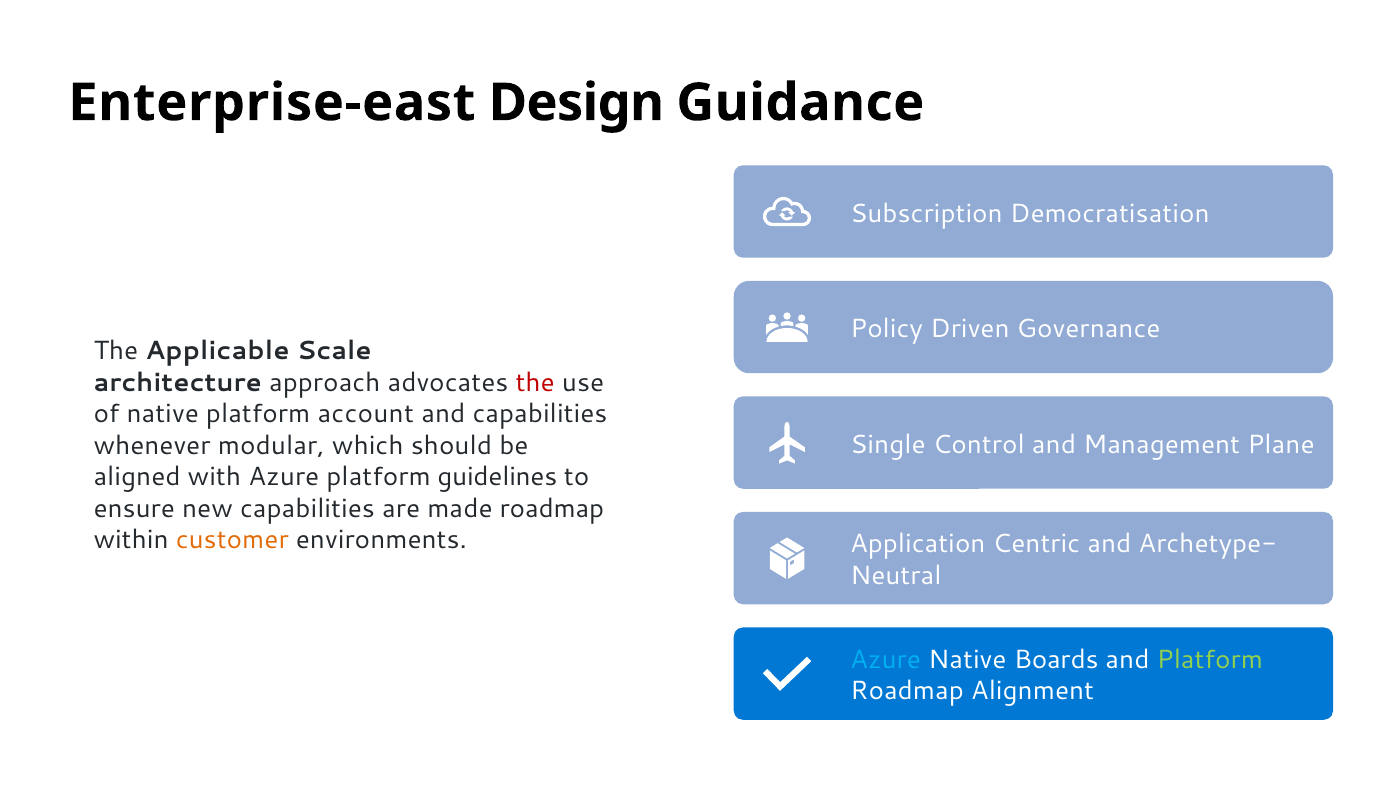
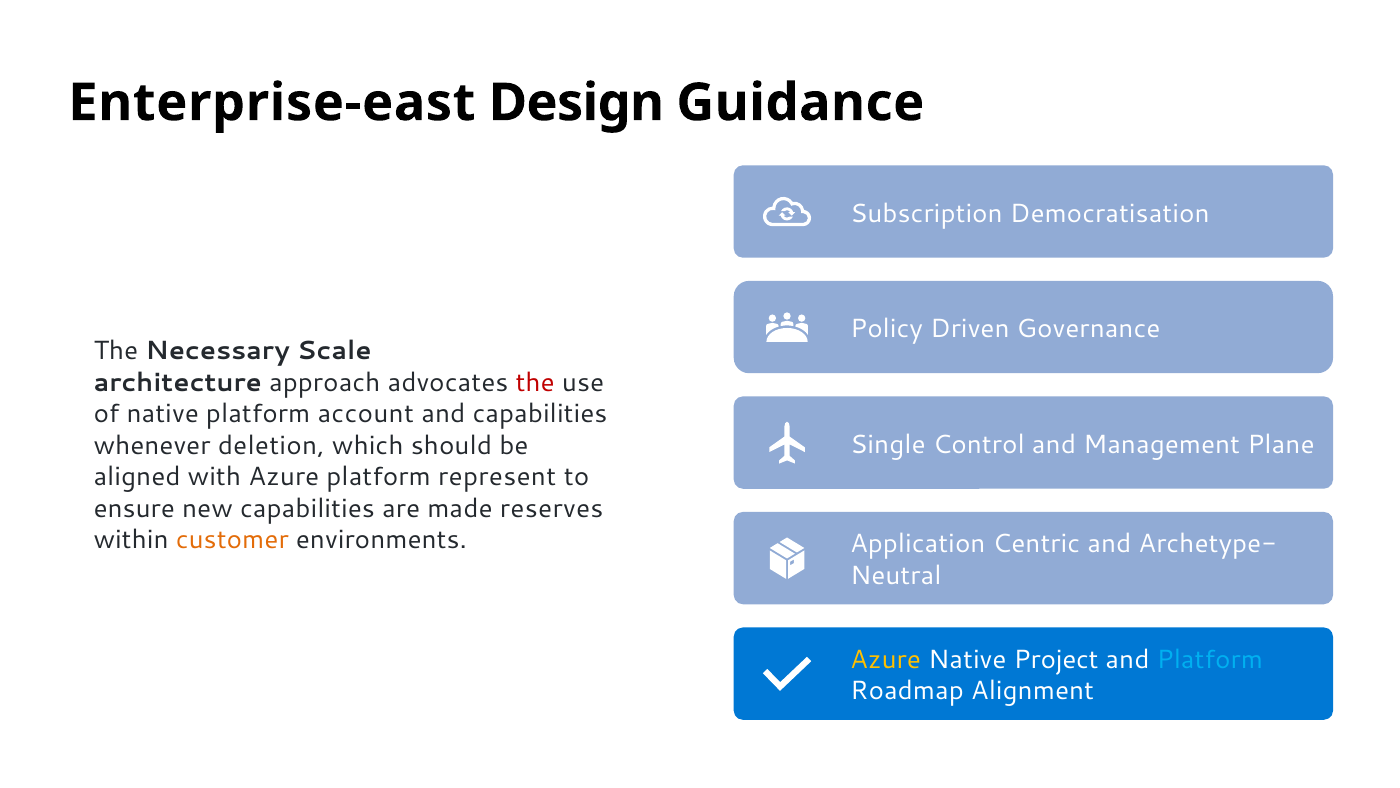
Applicable: Applicable -> Necessary
modular: modular -> deletion
guidelines: guidelines -> represent
made roadmap: roadmap -> reserves
Azure at (886, 659) colour: light blue -> yellow
Boards: Boards -> Project
Platform at (1210, 659) colour: light green -> light blue
